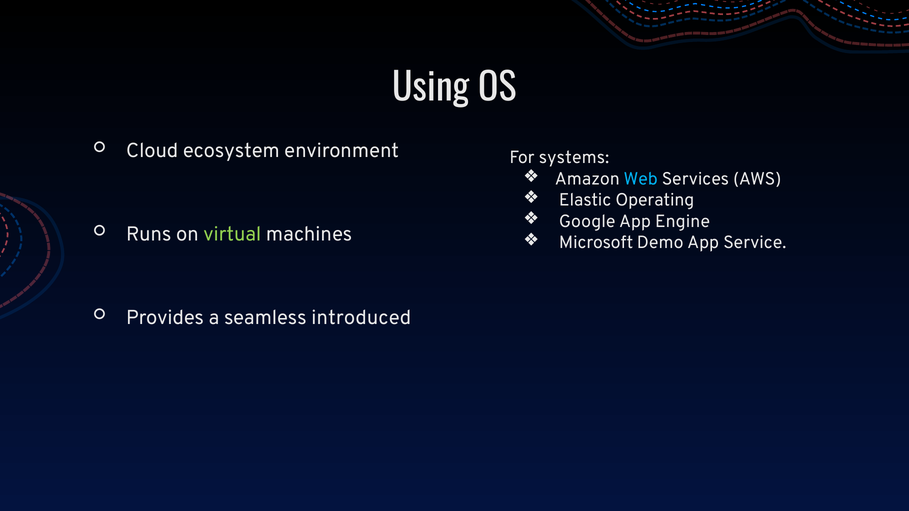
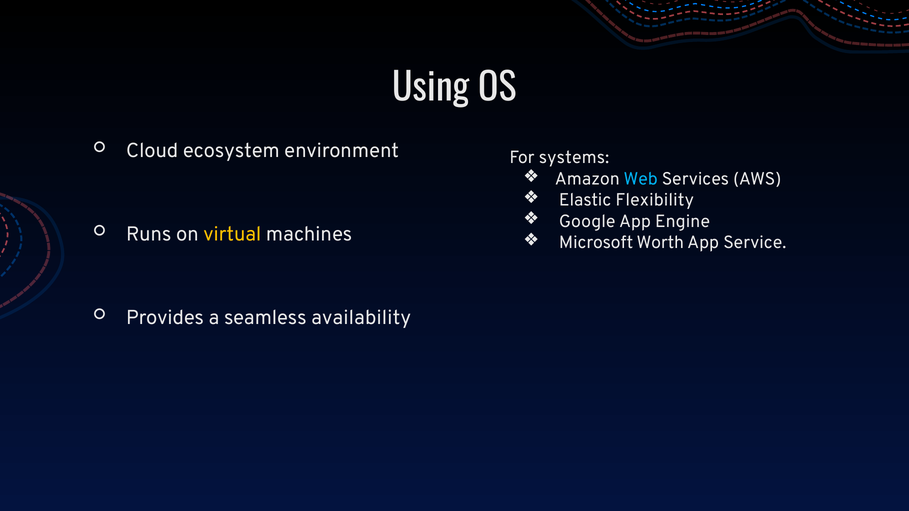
Operating: Operating -> Flexibility
virtual colour: light green -> yellow
Demo: Demo -> Worth
introduced: introduced -> availability
